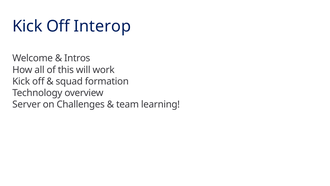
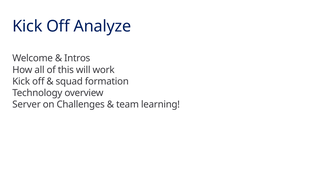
Interop: Interop -> Analyze
